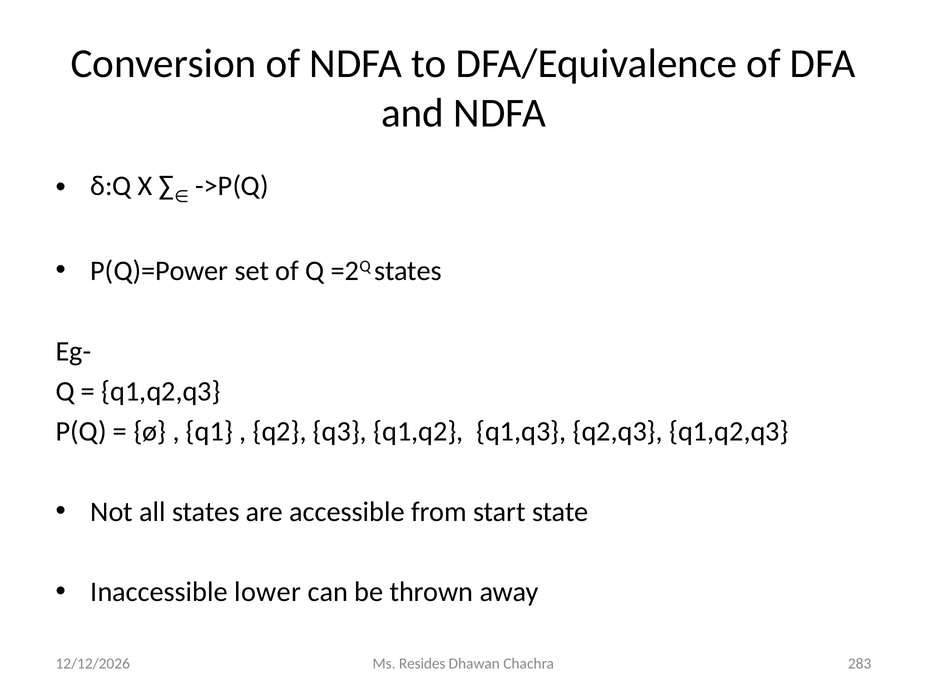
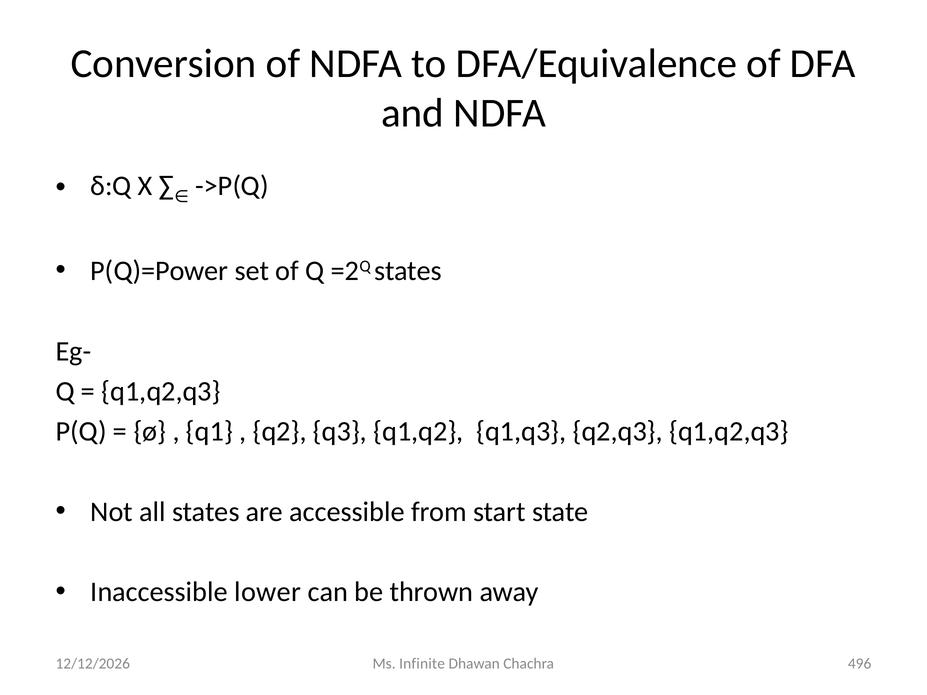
Resides: Resides -> Infinite
283: 283 -> 496
